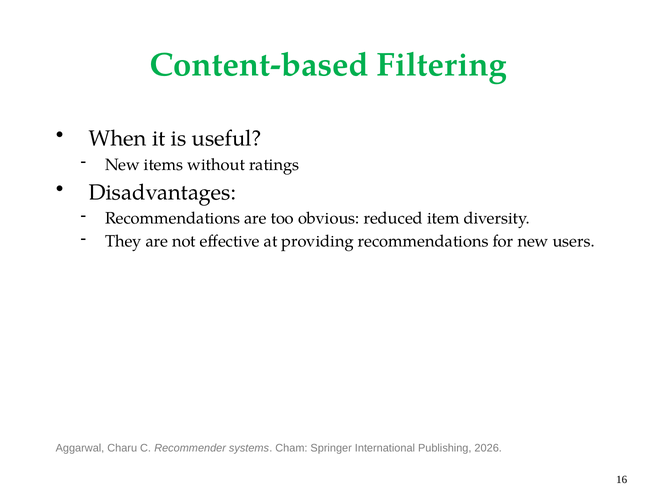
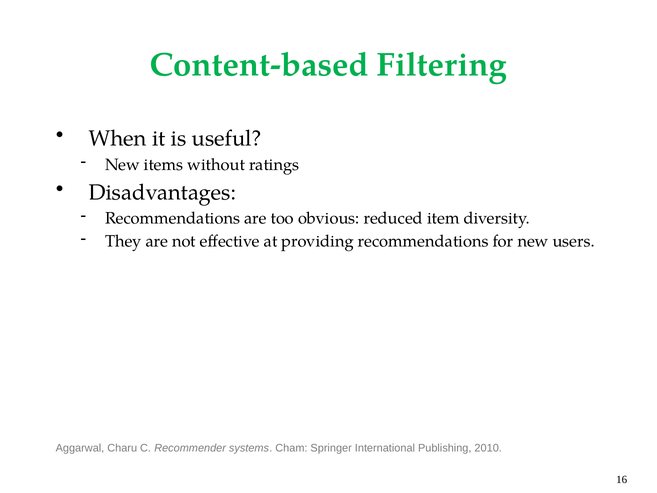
2026: 2026 -> 2010
